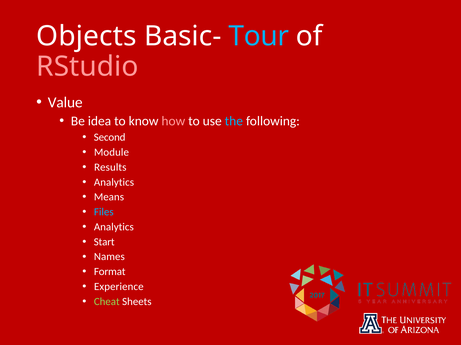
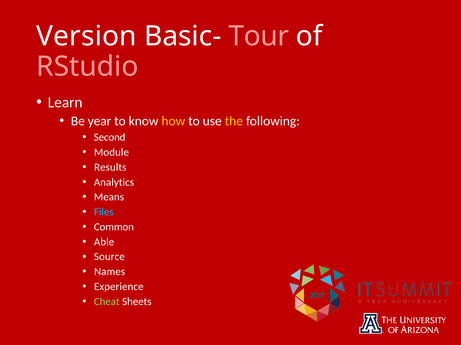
Objects: Objects -> Version
Tour colour: light blue -> pink
Value: Value -> Learn
idea: idea -> year
how colour: pink -> yellow
the colour: light blue -> yellow
Analytics at (114, 227): Analytics -> Common
Start: Start -> Able
Names: Names -> Source
Format: Format -> Names
